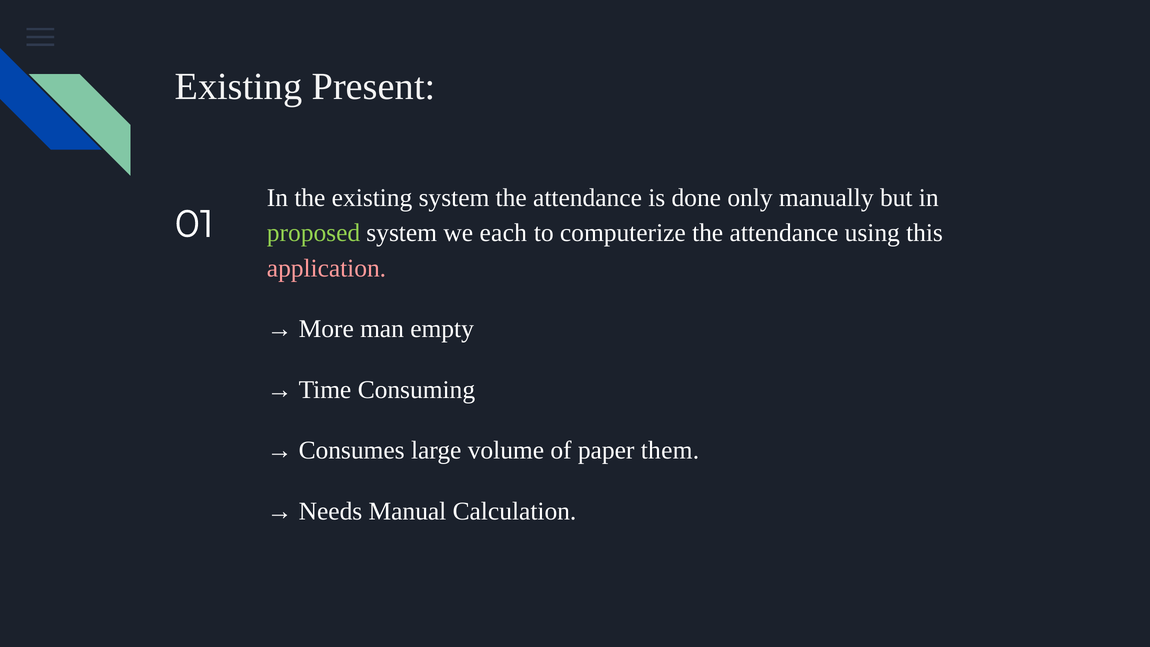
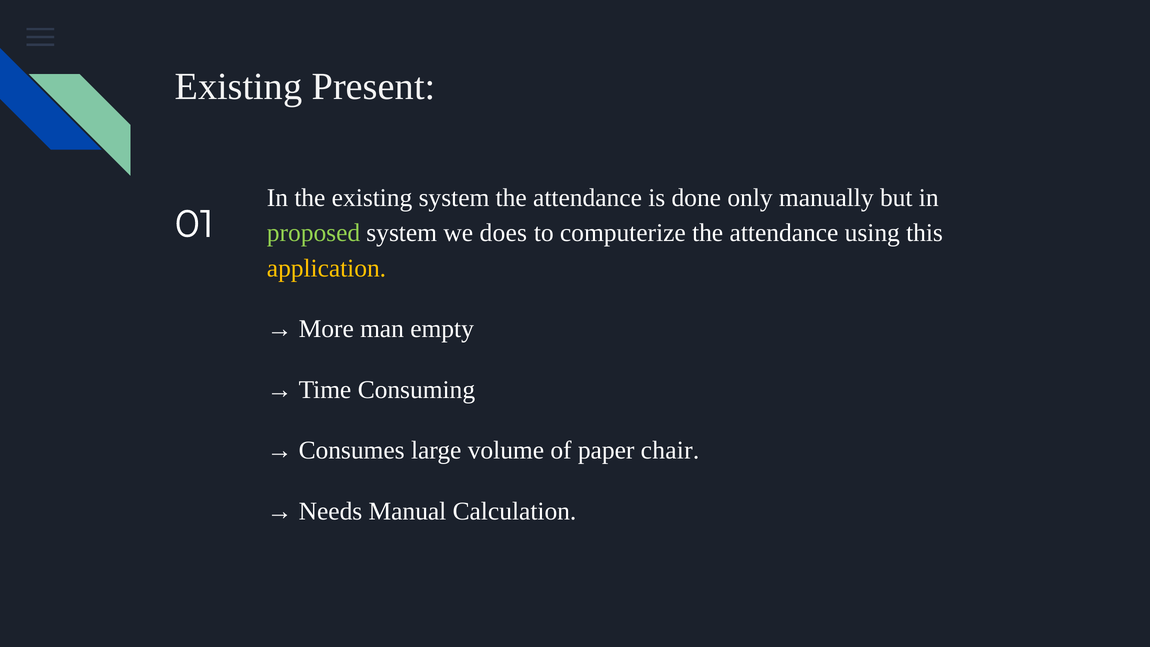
each: each -> does
application colour: pink -> yellow
them: them -> chair
